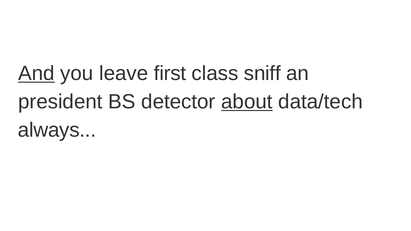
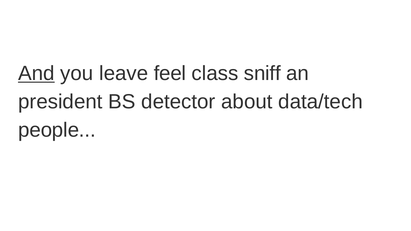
first: first -> feel
about underline: present -> none
always: always -> people
